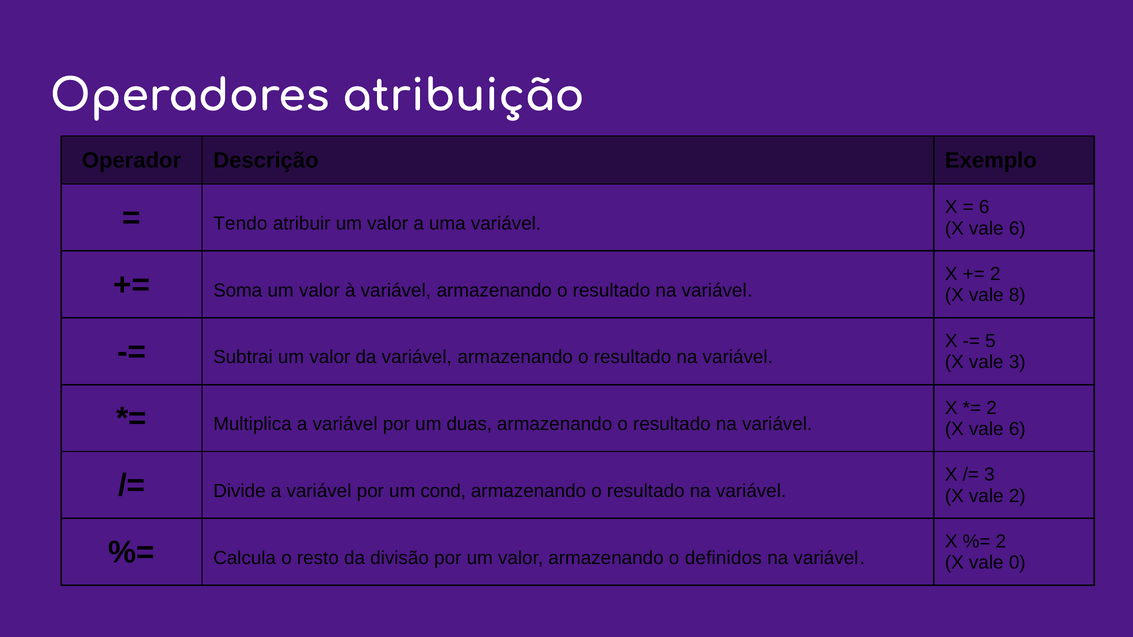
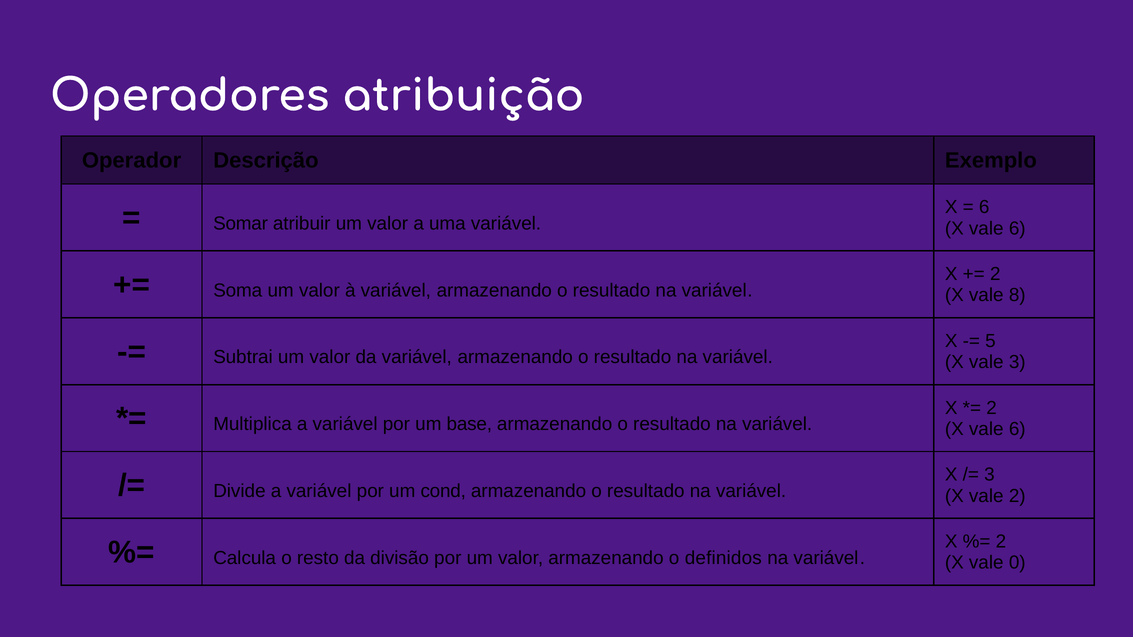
Tendo: Tendo -> Somar
duas: duas -> base
